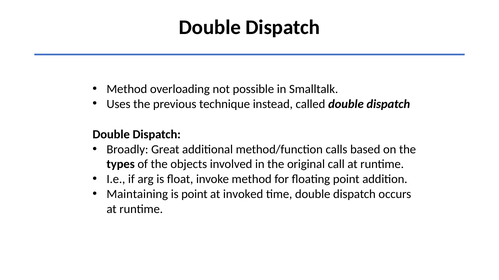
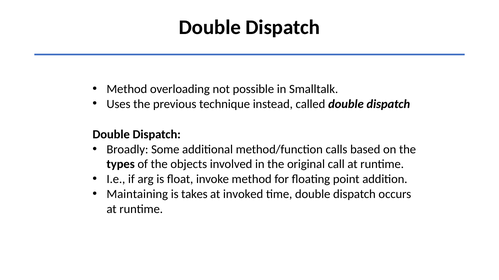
Great: Great -> Some
is point: point -> takes
